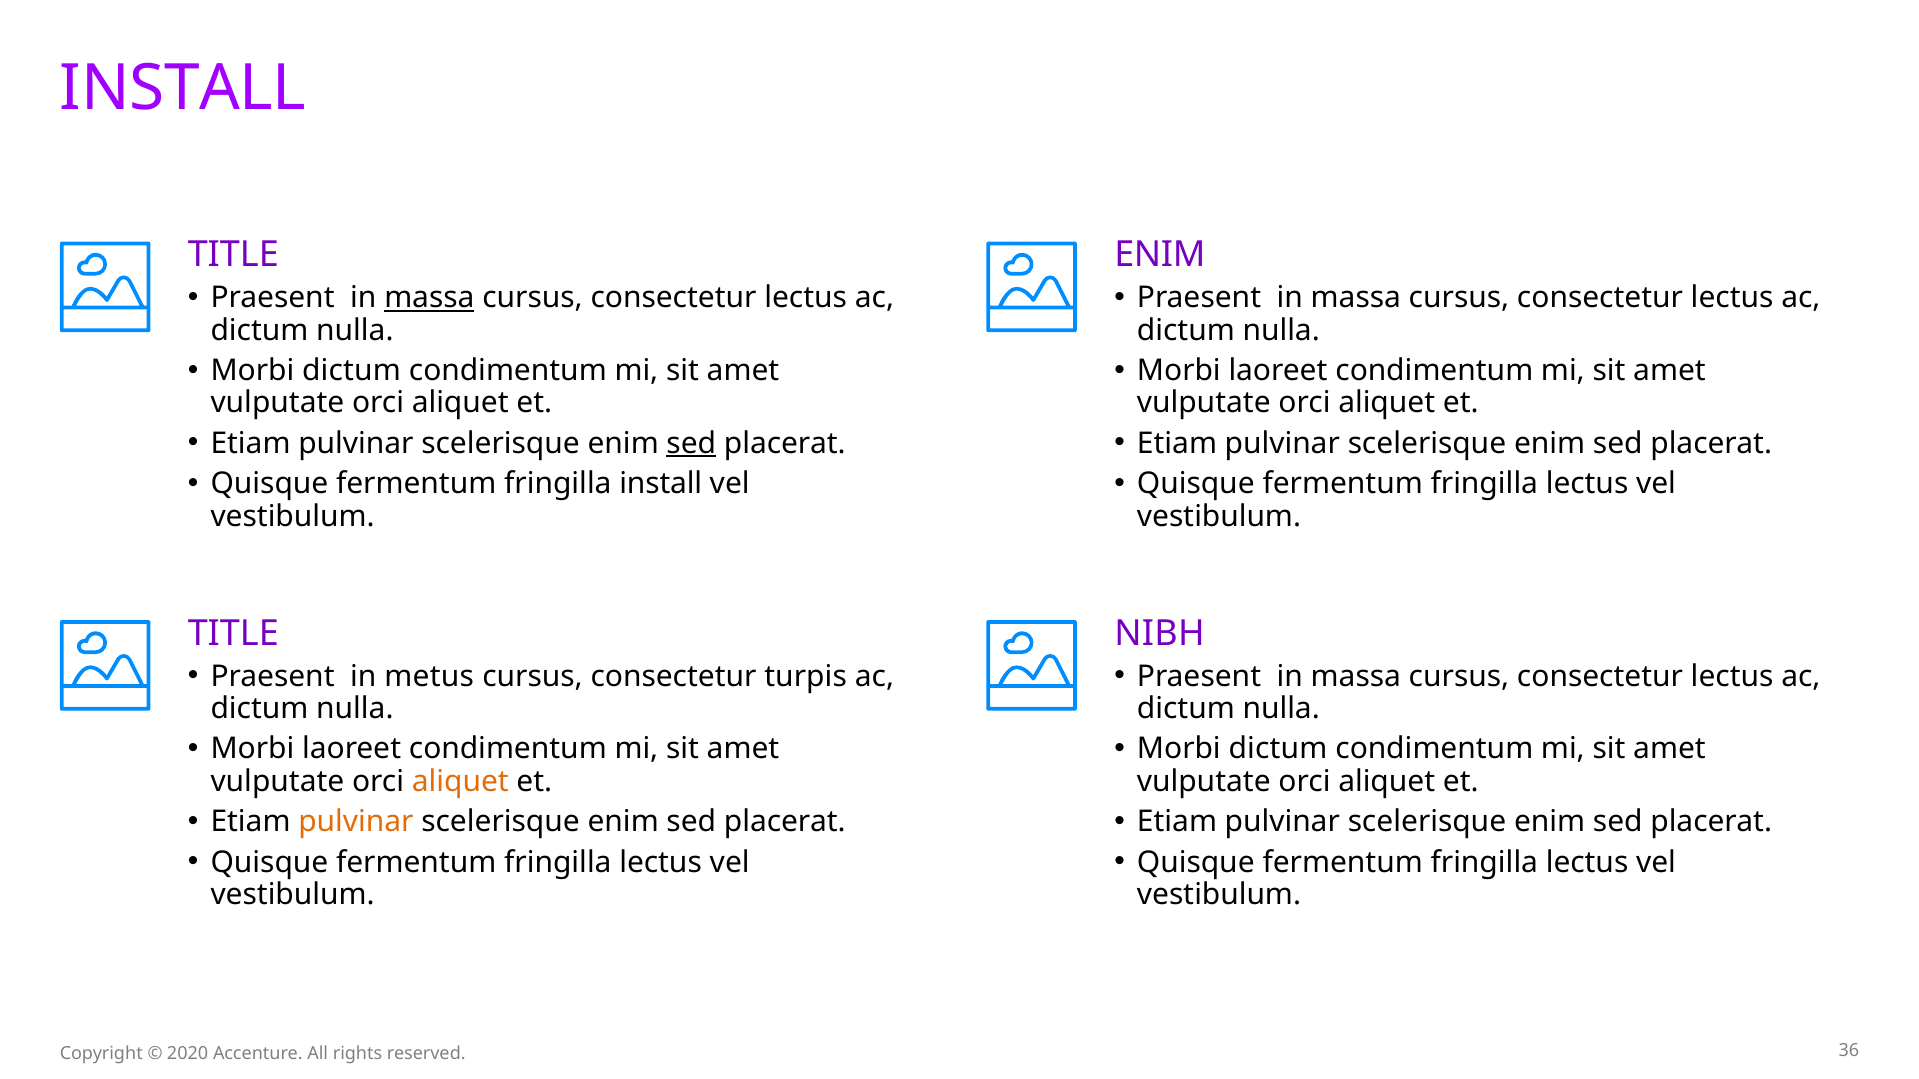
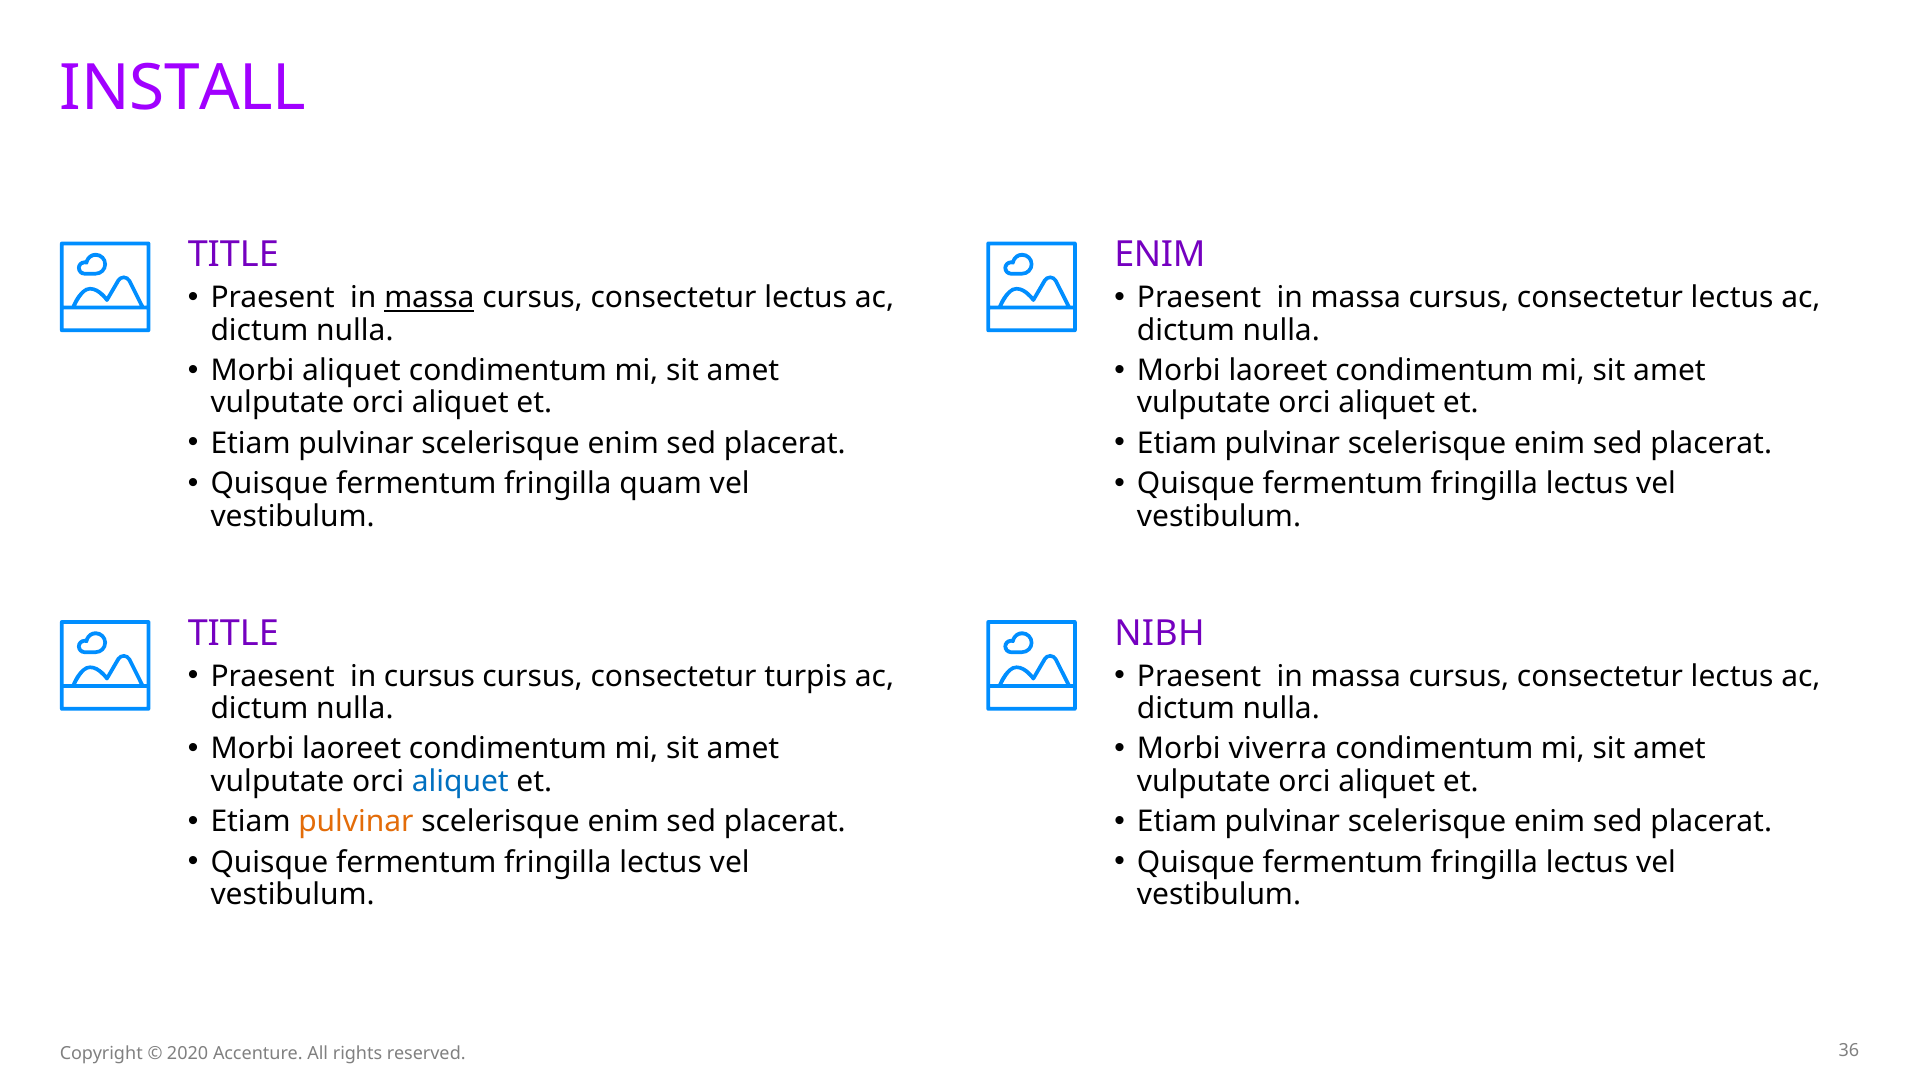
dictum at (351, 371): dictum -> aliquet
sed at (691, 444) underline: present -> none
fringilla install: install -> quam
in metus: metus -> cursus
dictum at (1278, 749): dictum -> viverra
aliquet at (460, 782) colour: orange -> blue
